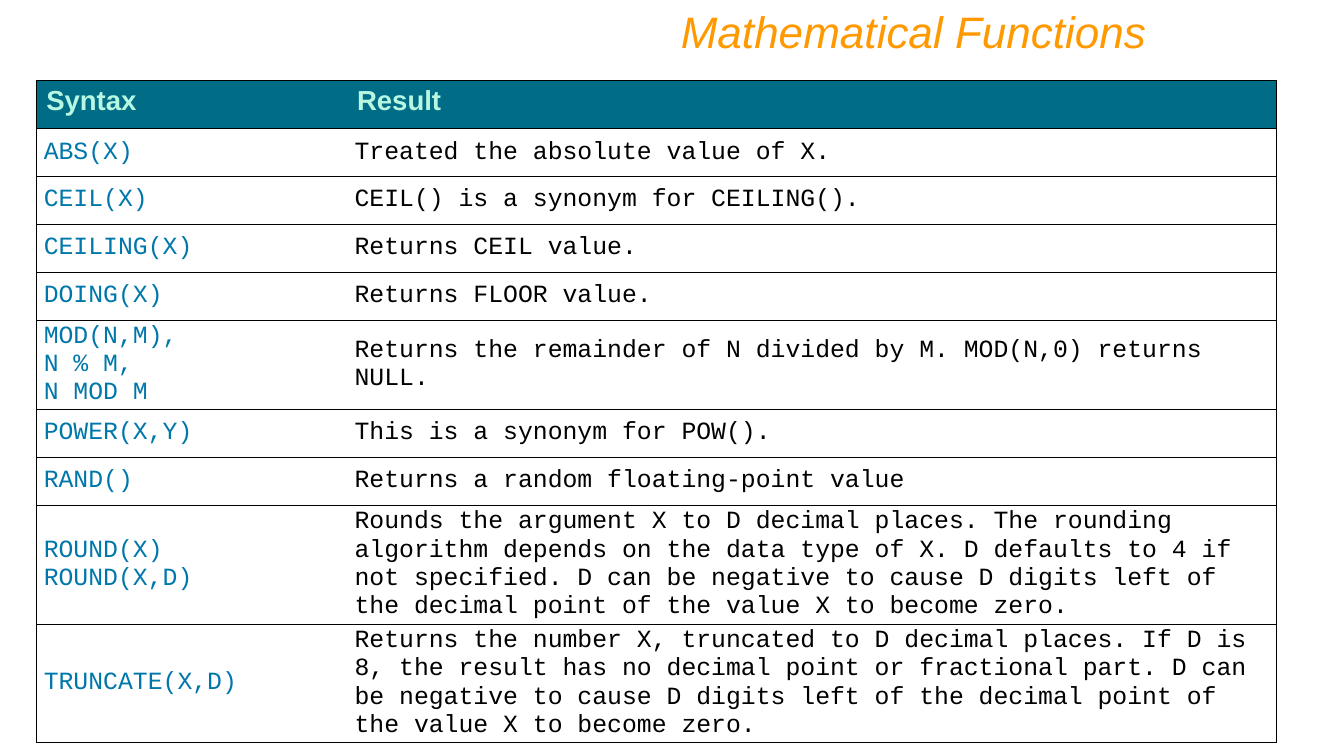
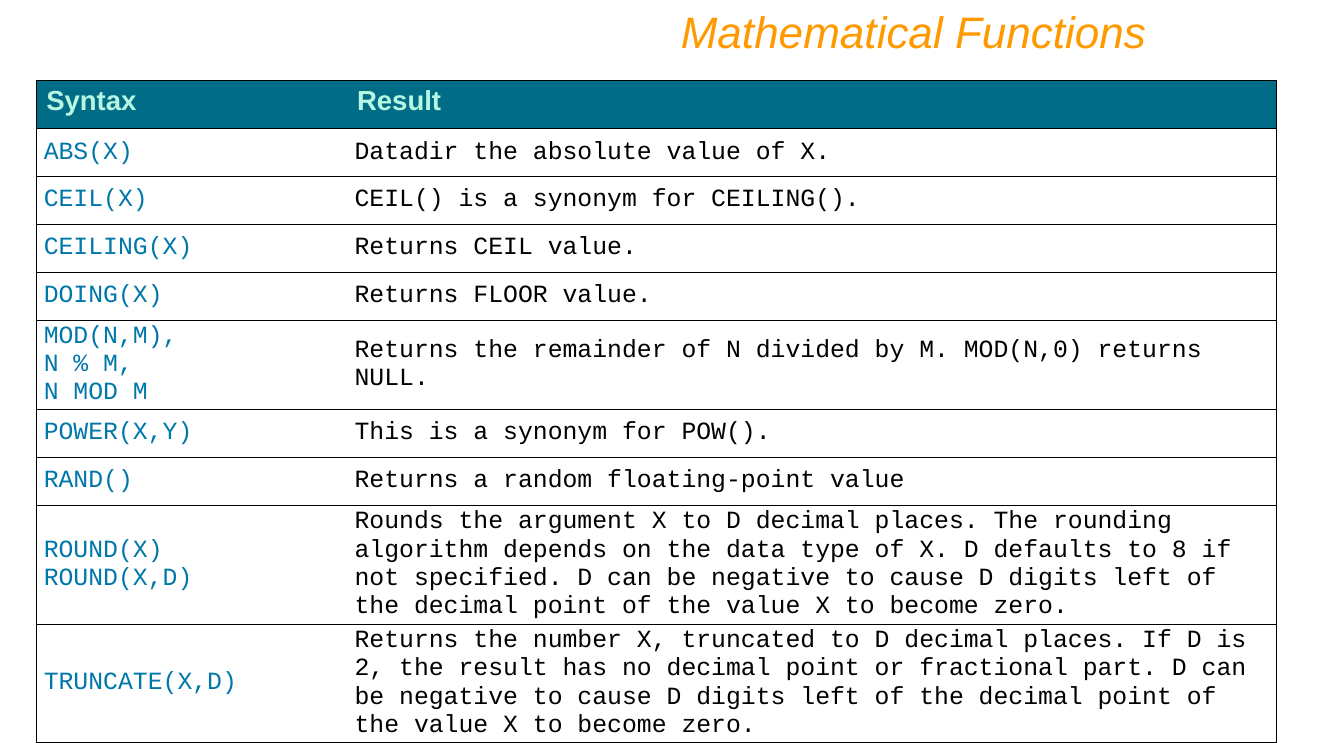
Treated: Treated -> Datadir
4: 4 -> 8
8: 8 -> 2
